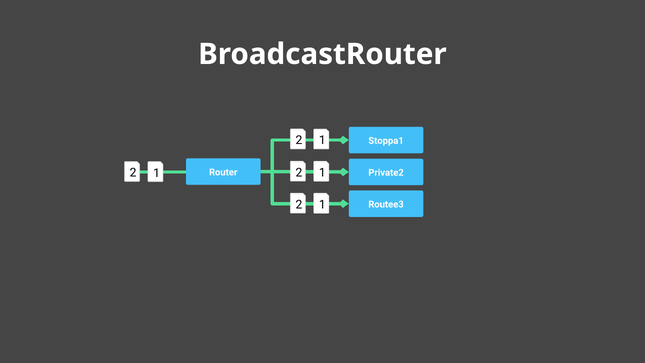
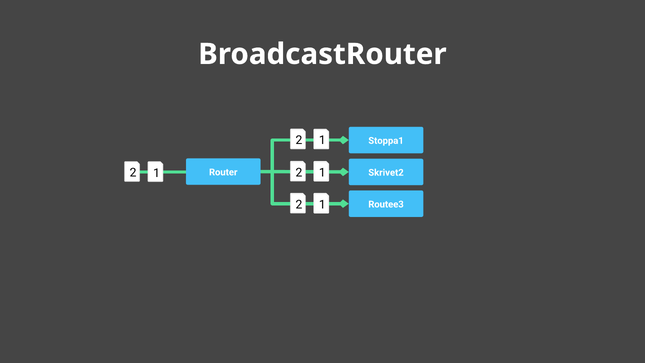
Private2: Private2 -> Skrivet2
